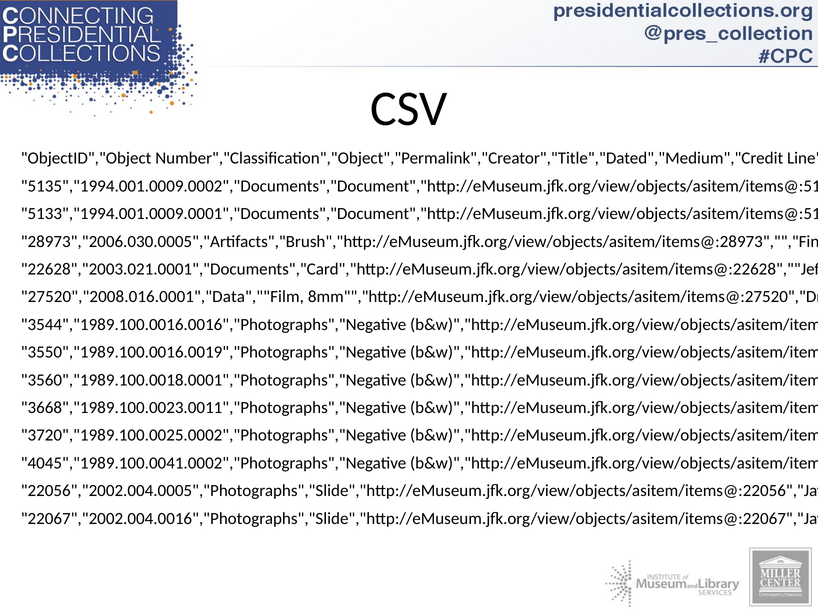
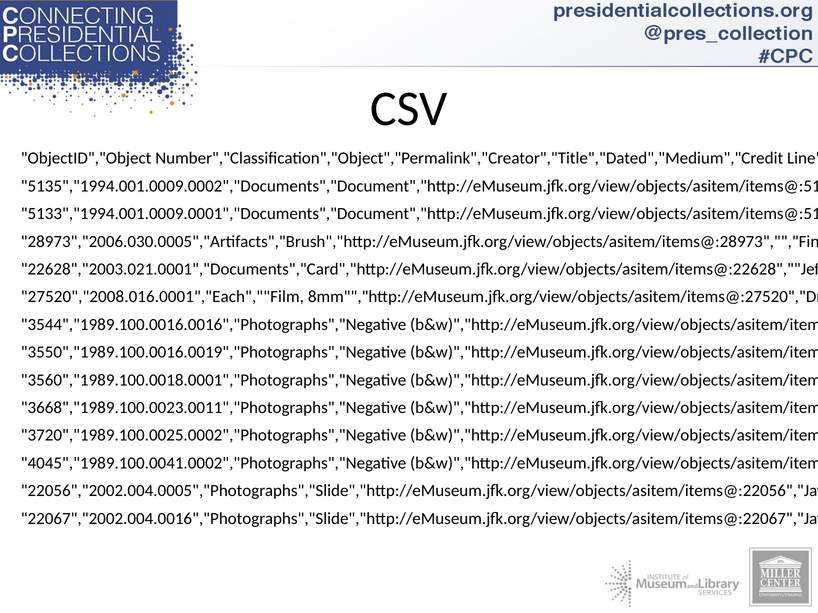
27520","2008.016.0001","Data",""Film: 27520","2008.016.0001","Data",""Film -> 27520","2008.016.0001","Each",""Film
